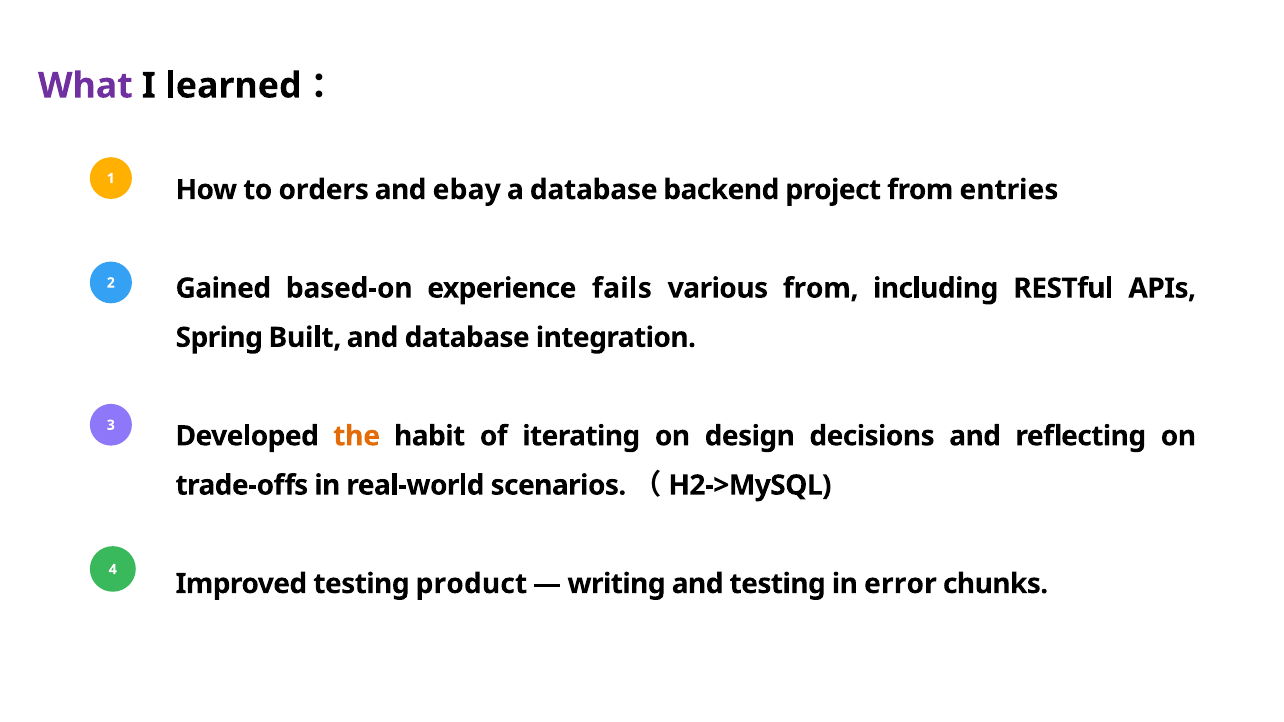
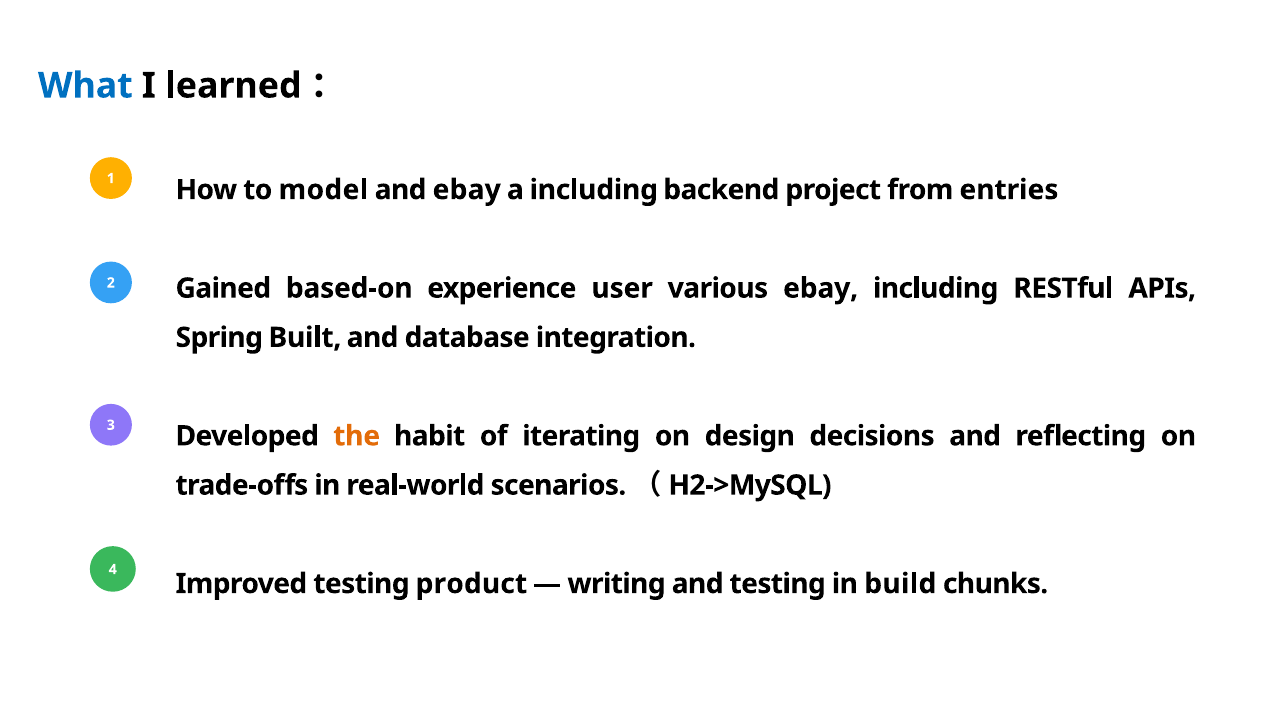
What colour: purple -> blue
orders: orders -> model
a database: database -> including
fails: fails -> user
various from: from -> ebay
error: error -> build
